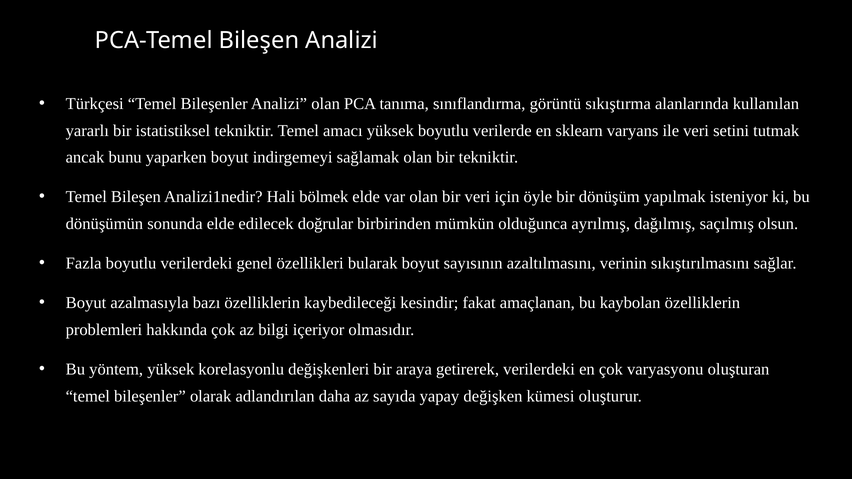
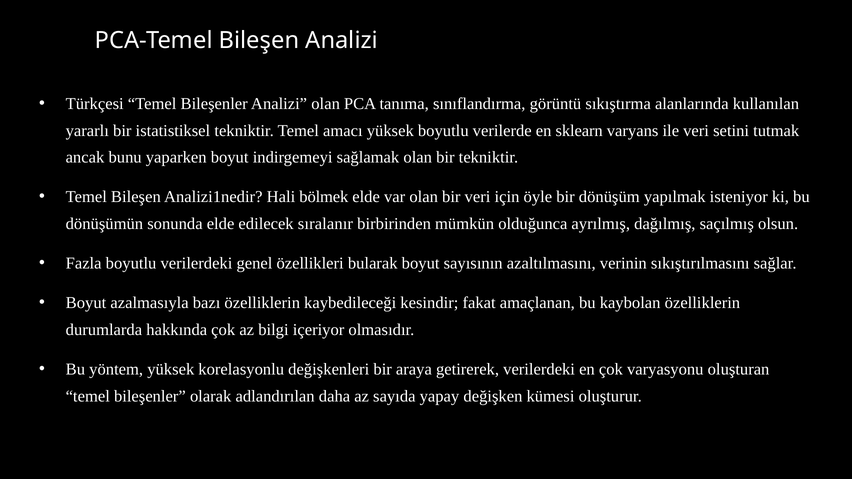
doğrular: doğrular -> sıralanır
problemleri: problemleri -> durumlarda
